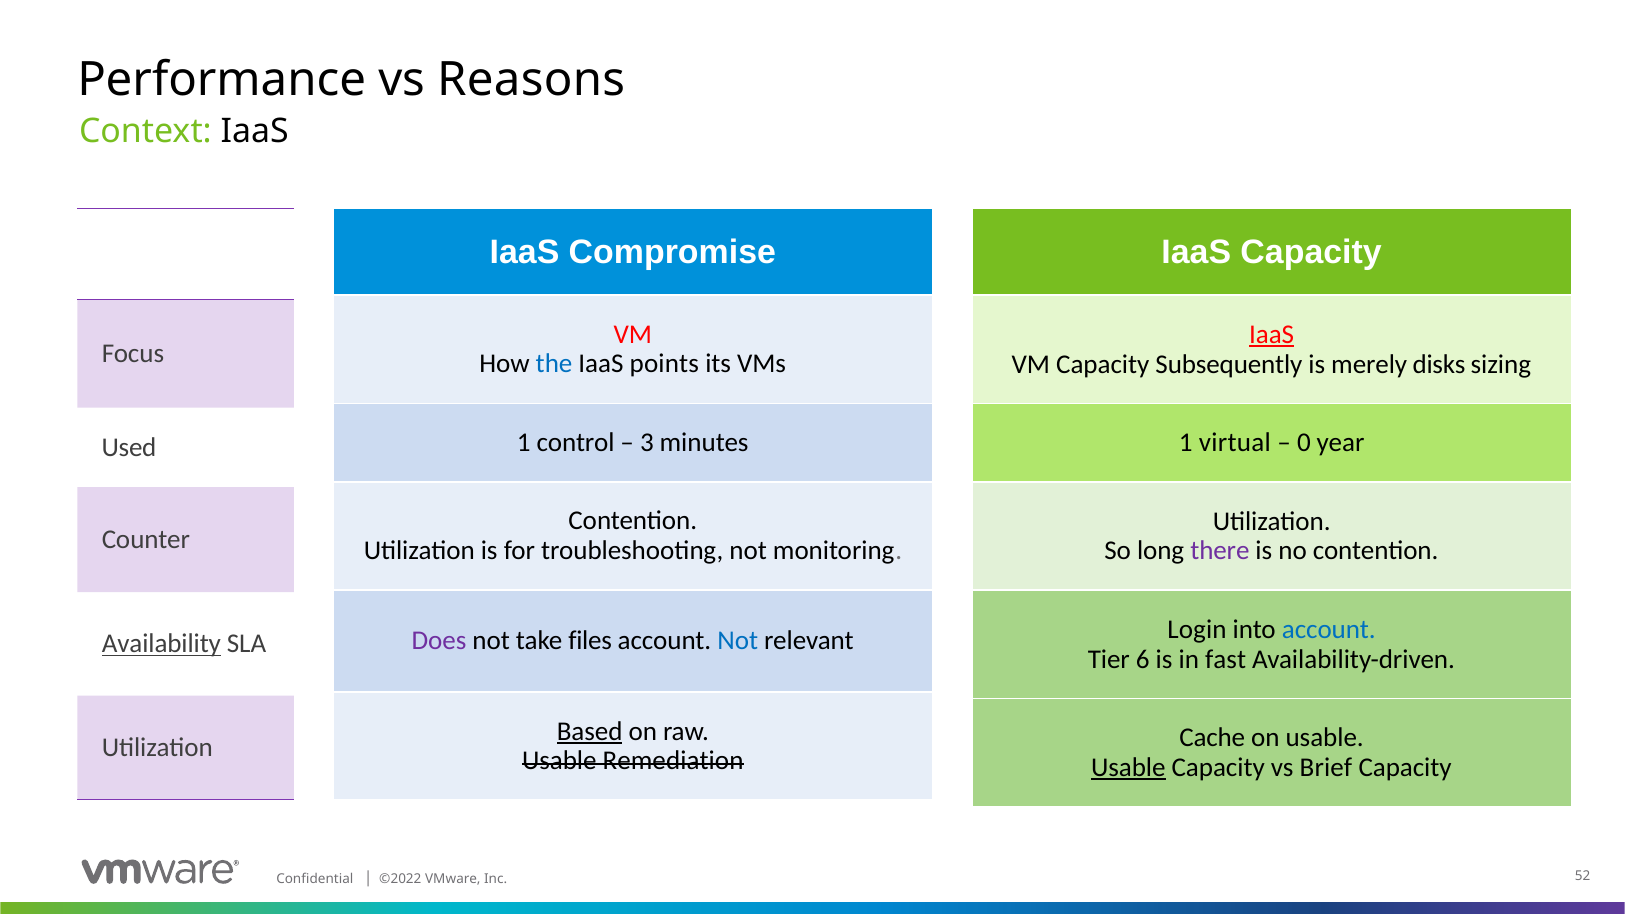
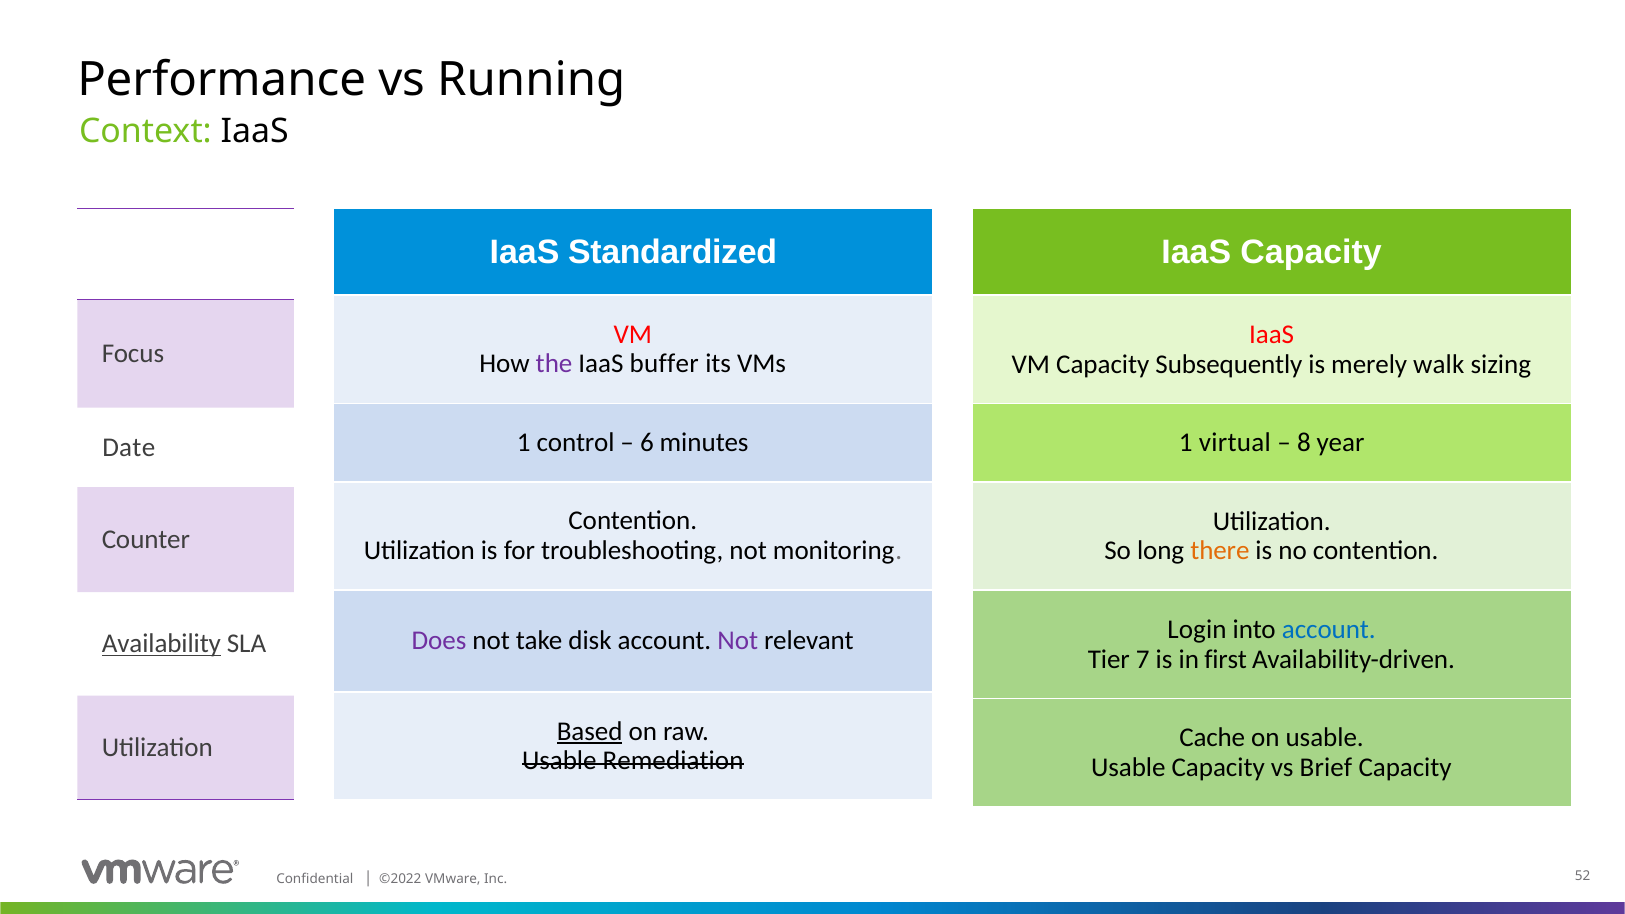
Reasons: Reasons -> Running
Compromise: Compromise -> Standardized
IaaS at (1272, 334) underline: present -> none
the colour: blue -> purple
points: points -> buffer
disks: disks -> walk
3: 3 -> 6
0: 0 -> 8
Used: Used -> Date
there colour: purple -> orange
files: files -> disk
Not at (738, 641) colour: blue -> purple
6: 6 -> 7
fast: fast -> first
Usable at (1128, 768) underline: present -> none
